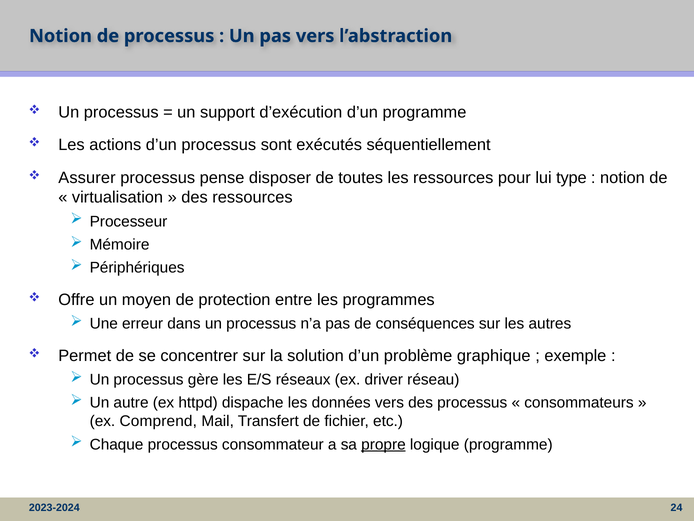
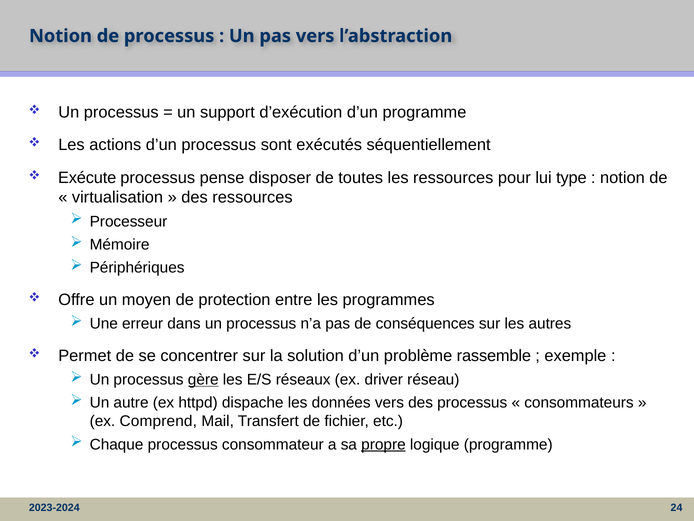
Assurer: Assurer -> Exécute
graphique: graphique -> rassemble
gère underline: none -> present
